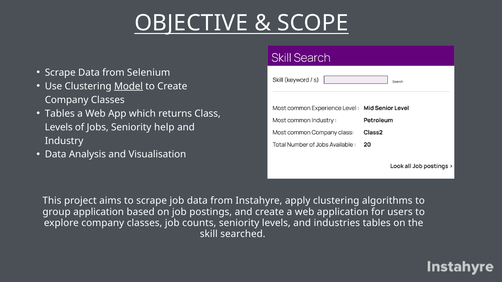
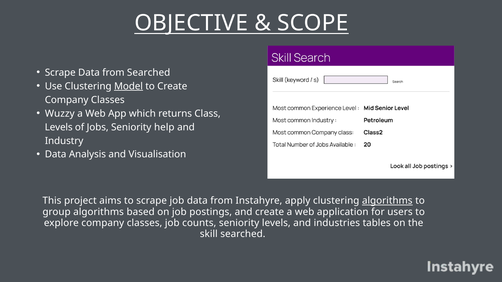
from Selenium: Selenium -> Searched
Tables at (60, 114): Tables -> Wuzzy
algorithms at (387, 201) underline: none -> present
group application: application -> algorithms
